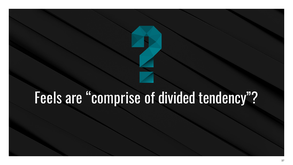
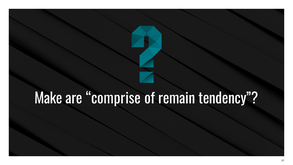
Feels: Feels -> Make
divided: divided -> remain
